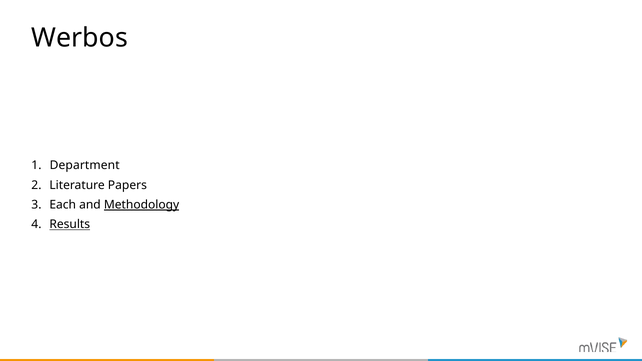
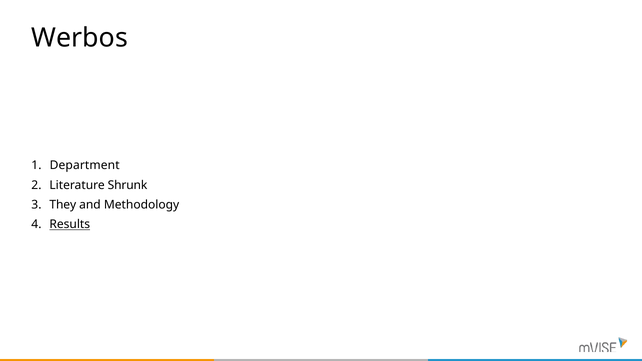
Papers: Papers -> Shrunk
Each: Each -> They
Methodology underline: present -> none
